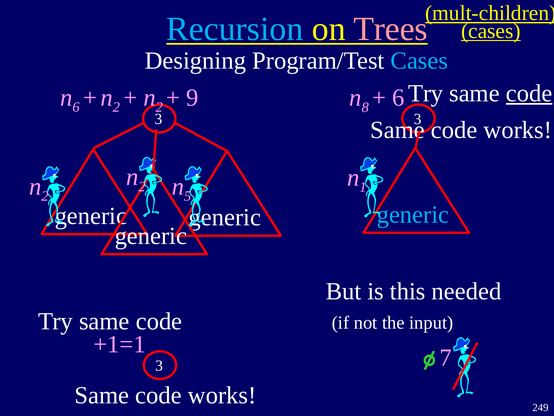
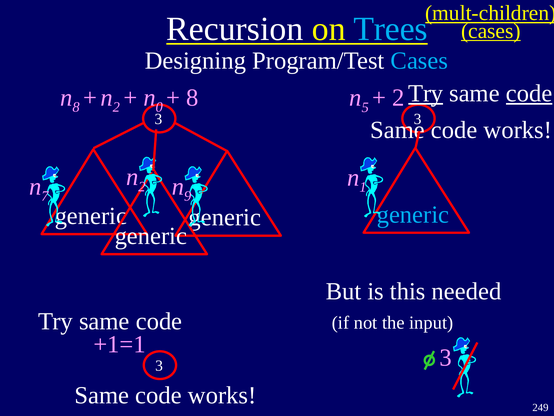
Recursion colour: light blue -> white
Trees colour: pink -> light blue
Try at (426, 93) underline: none -> present
6 at (76, 107): 6 -> 8
2 at (159, 107): 2 -> 0
9 at (192, 98): 9 -> 8
8: 8 -> 5
6 at (398, 98): 6 -> 2
2 at (45, 196): 2 -> 7
5: 5 -> 9
3 7: 7 -> 3
